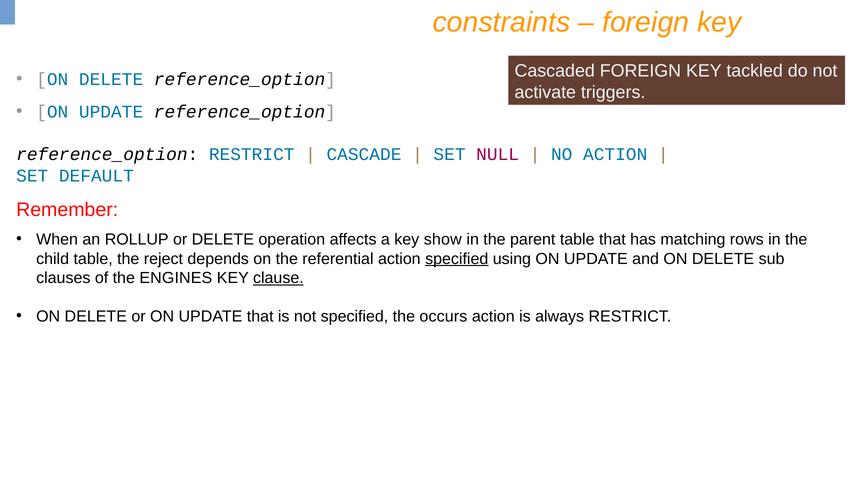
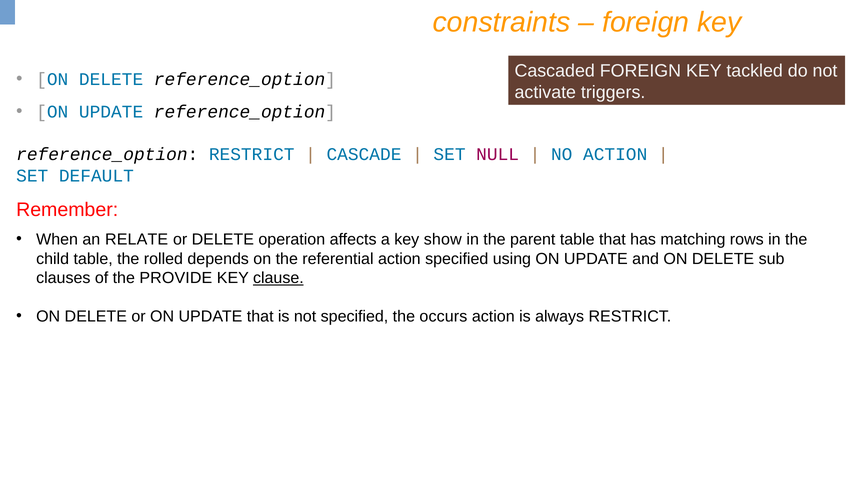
ROLLUP: ROLLUP -> RELATE
reject: reject -> rolled
specified at (457, 259) underline: present -> none
ENGINES: ENGINES -> PROVIDE
